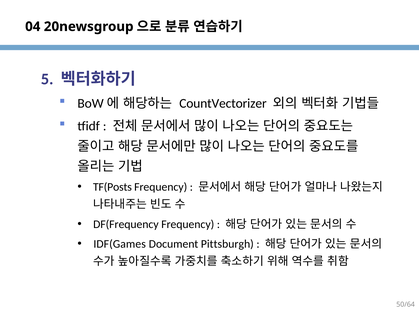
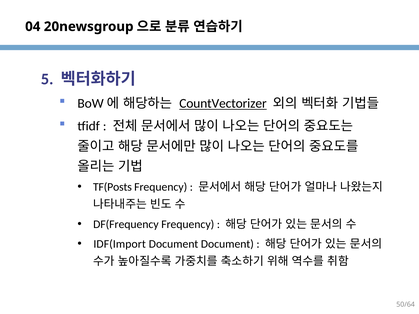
CountVectorizer underline: none -> present
IDF(Games: IDF(Games -> IDF(Import
Document Pittsburgh: Pittsburgh -> Document
